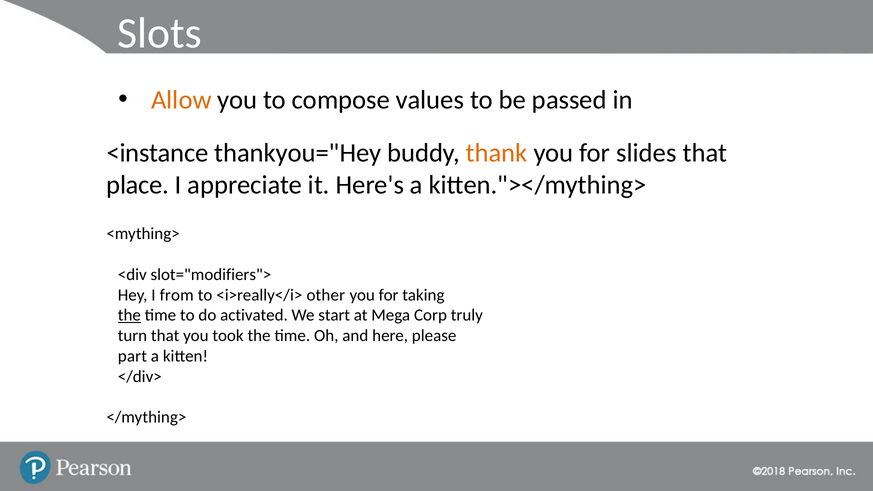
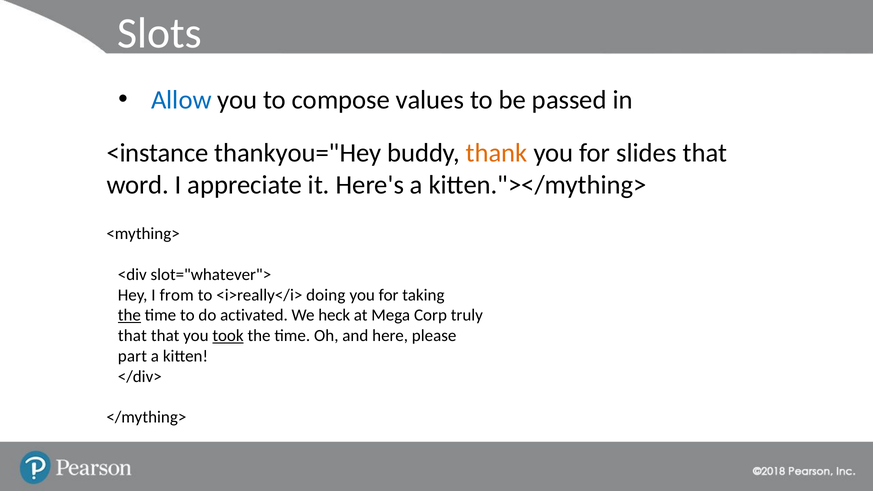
Allow colour: orange -> blue
place: place -> word
slot="modifiers">: slot="modifiers"> -> slot="whatever">
other: other -> doing
start: start -> heck
turn at (132, 336): turn -> that
took underline: none -> present
